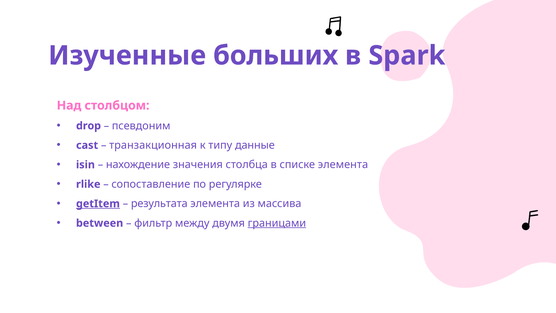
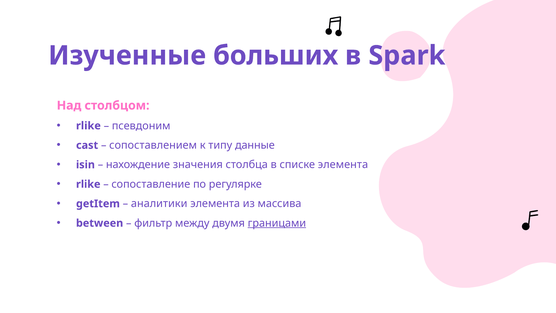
drop at (89, 126): drop -> rlike
транзакционная: транзакционная -> сопоставлением
getItem underline: present -> none
результата: результата -> аналитики
